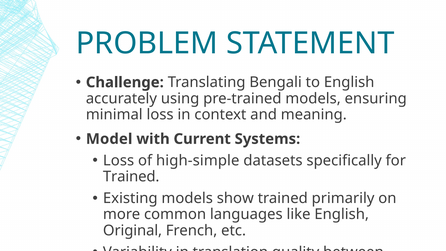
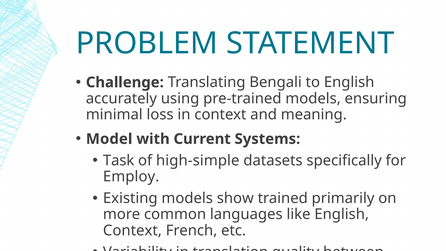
Loss at (119, 161): Loss -> Task
Trained at (131, 177): Trained -> Employ
Original at (133, 230): Original -> Context
